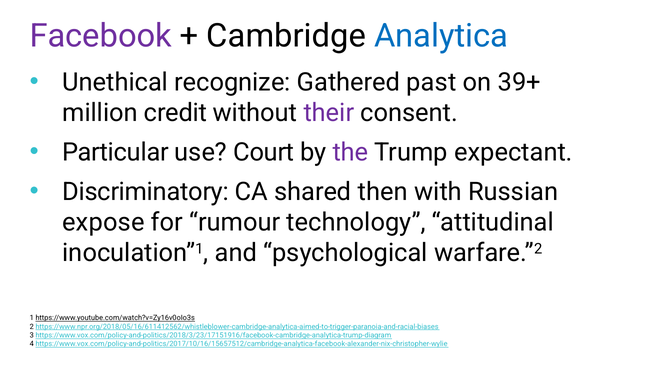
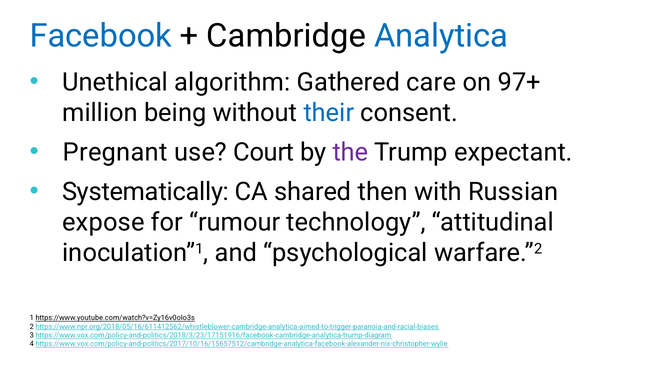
Facebook colour: purple -> blue
recognize: recognize -> algorithm
past: past -> care
39+: 39+ -> 97+
credit: credit -> being
their colour: purple -> blue
Particular: Particular -> Pregnant
Discriminatory: Discriminatory -> Systematically
